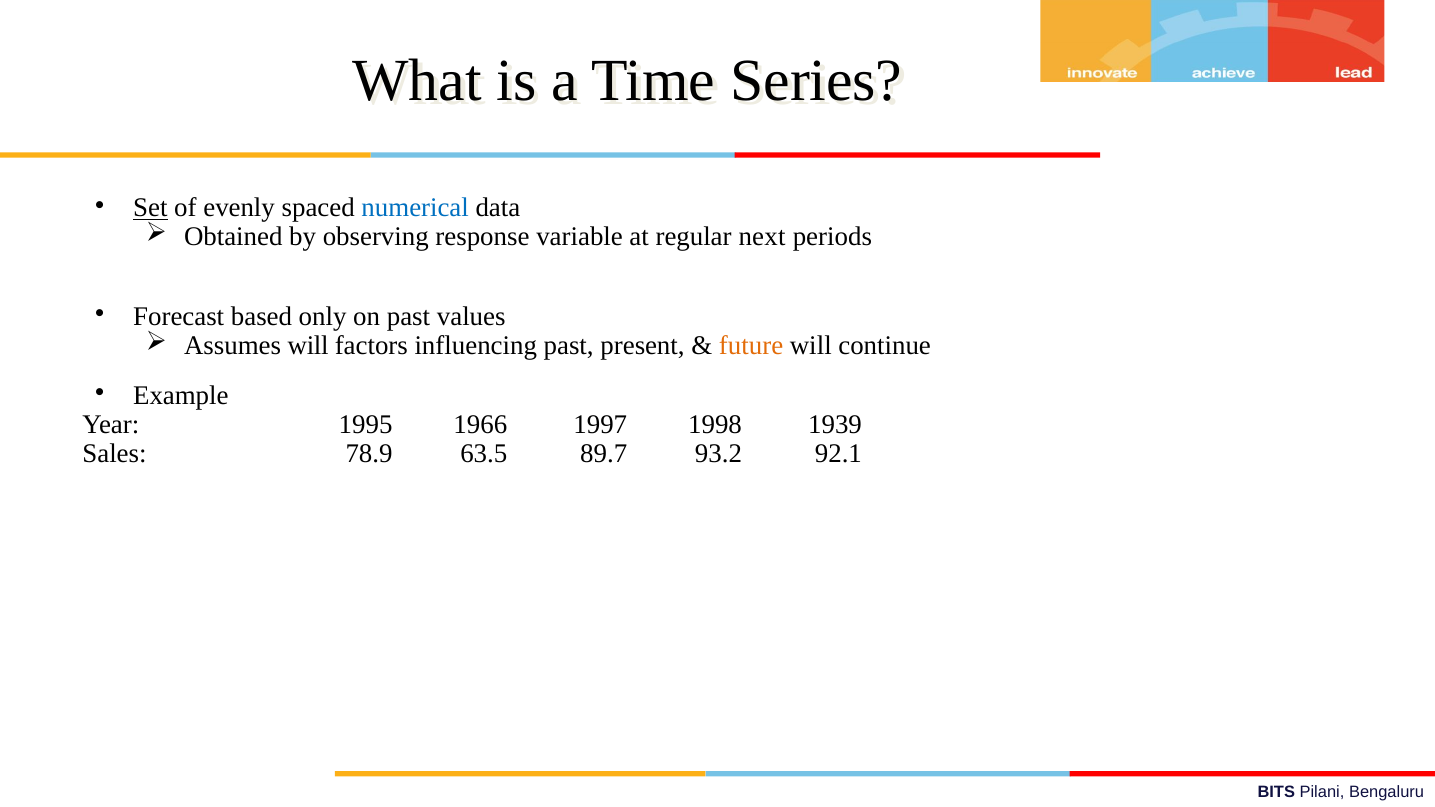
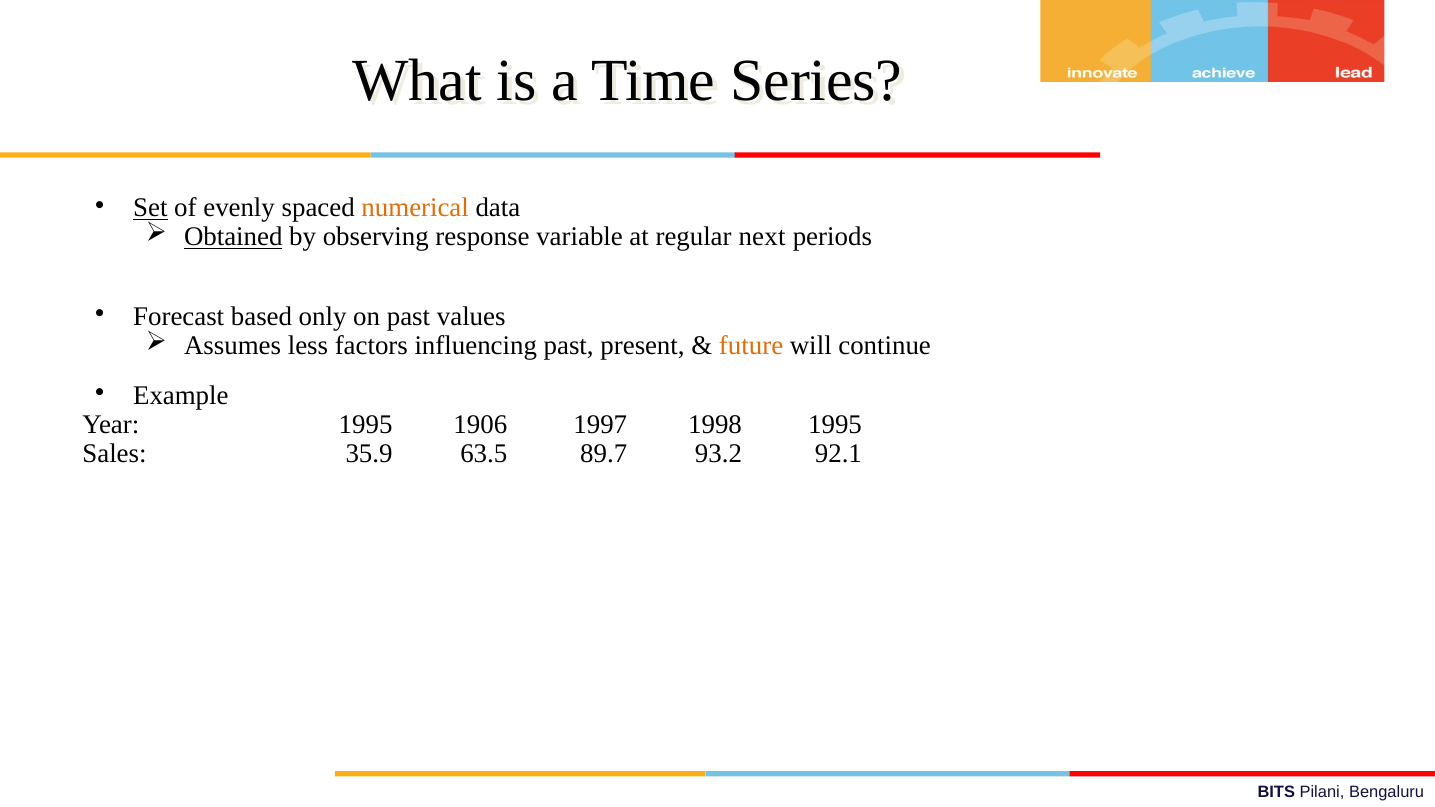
numerical colour: blue -> orange
Obtained underline: none -> present
Assumes will: will -> less
1966: 1966 -> 1906
1998 1939: 1939 -> 1995
78.9: 78.9 -> 35.9
